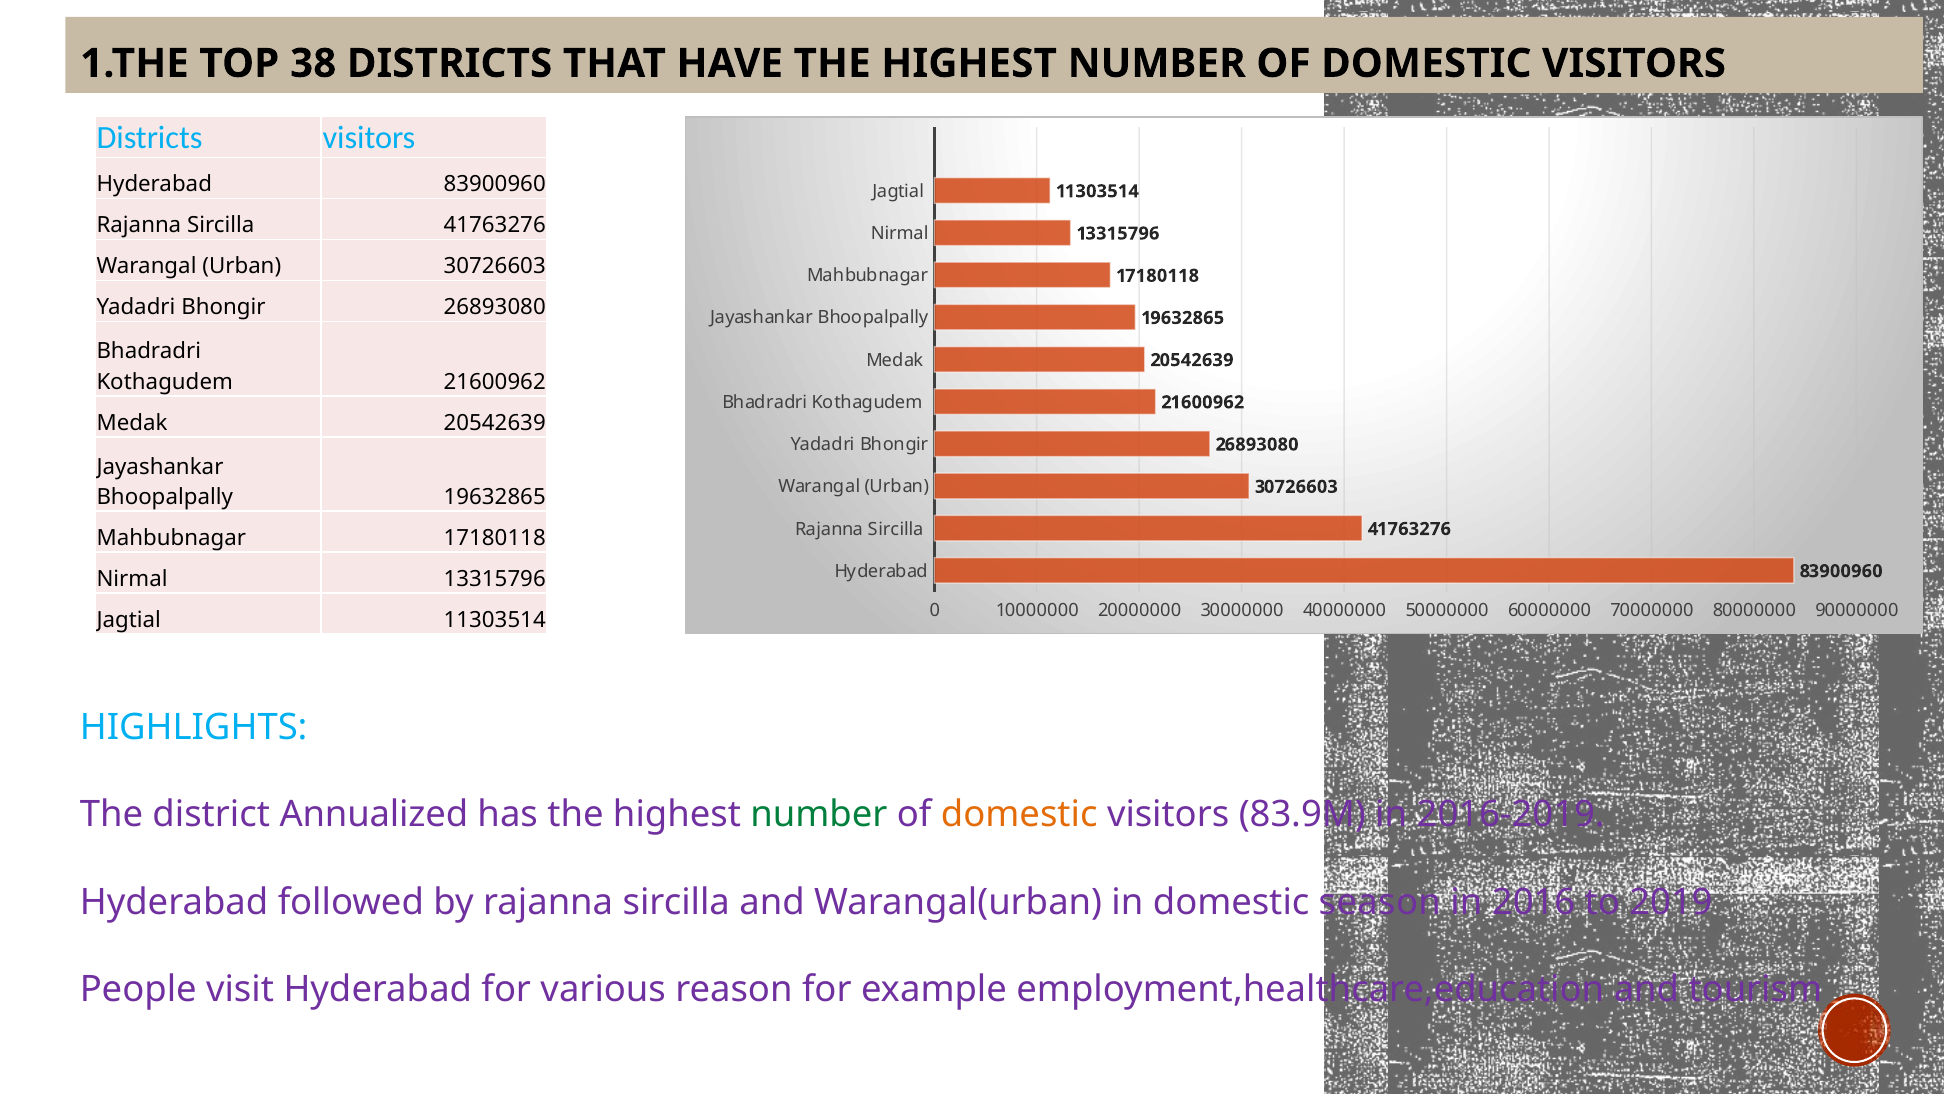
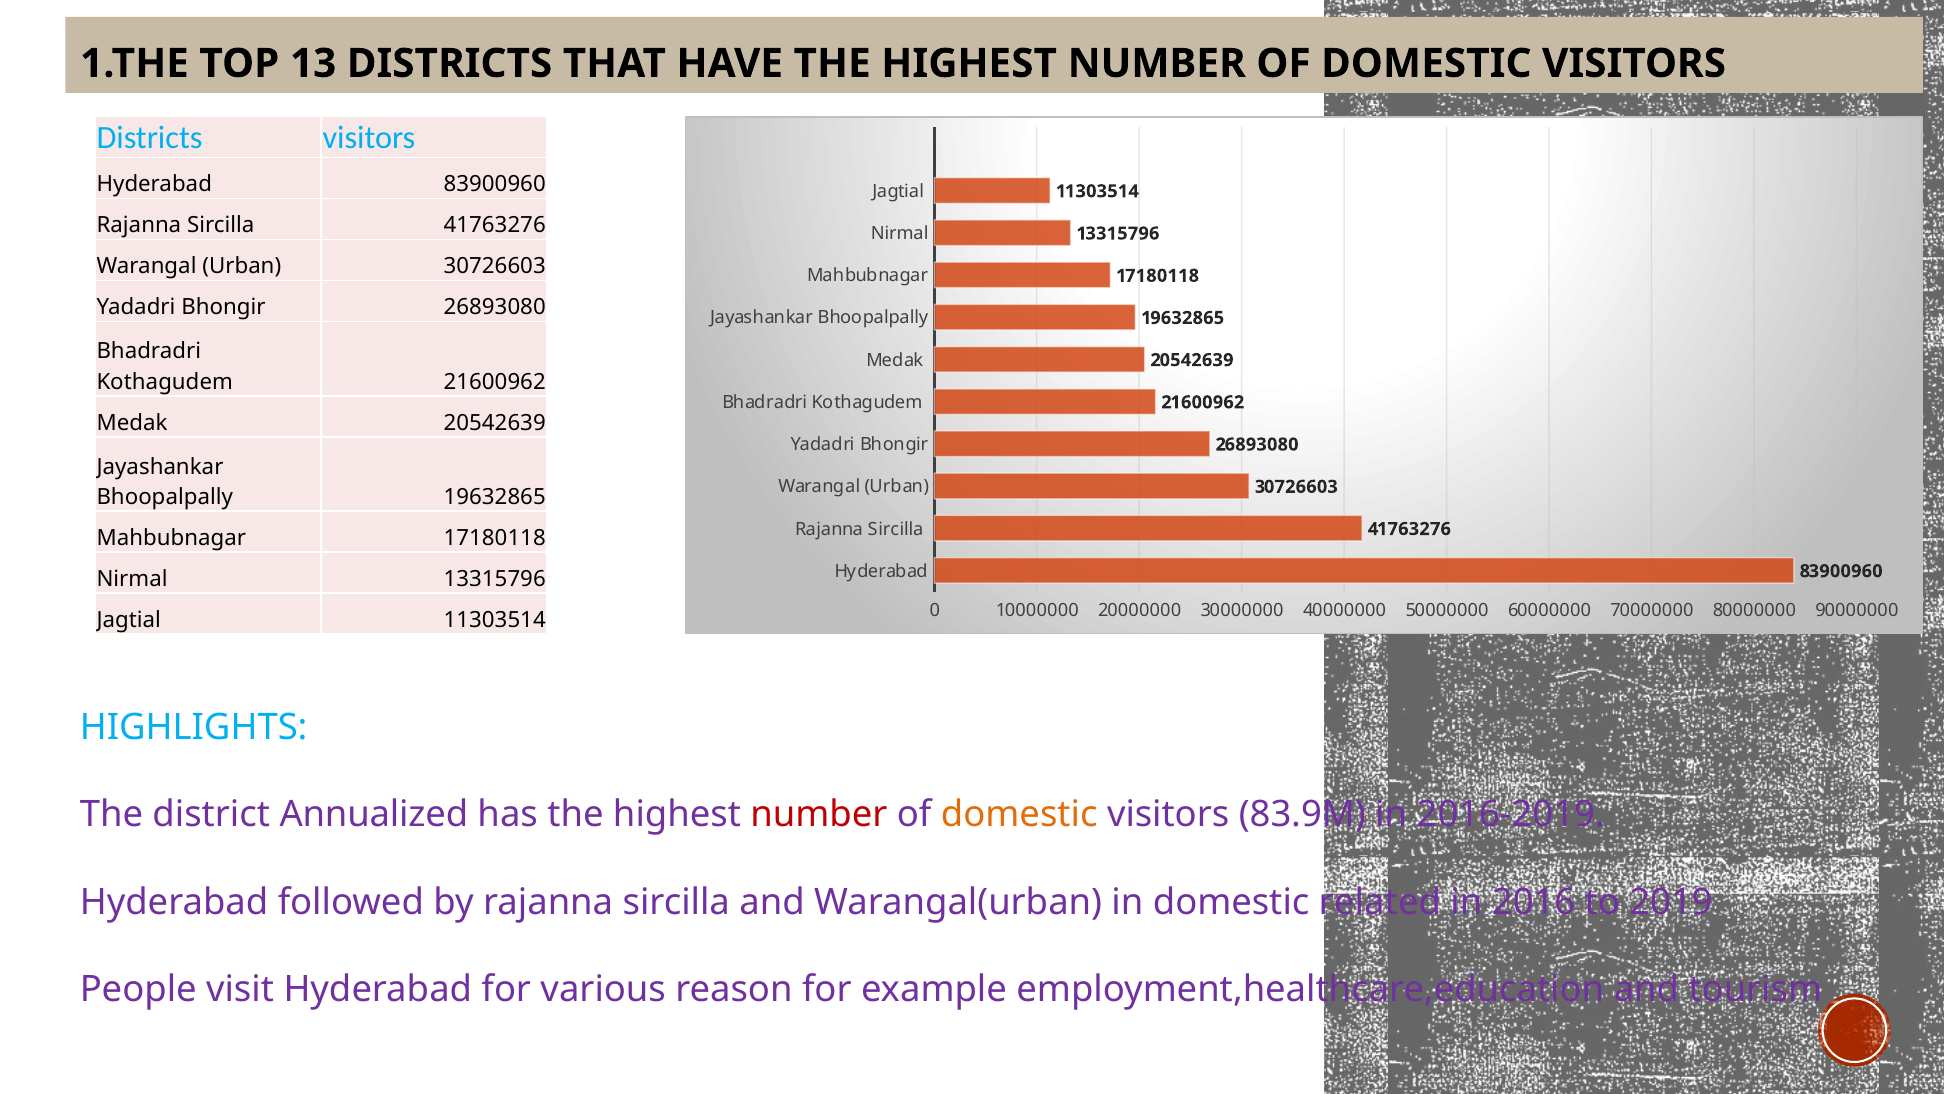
38: 38 -> 13
number at (819, 814) colour: green -> red
season: season -> related
